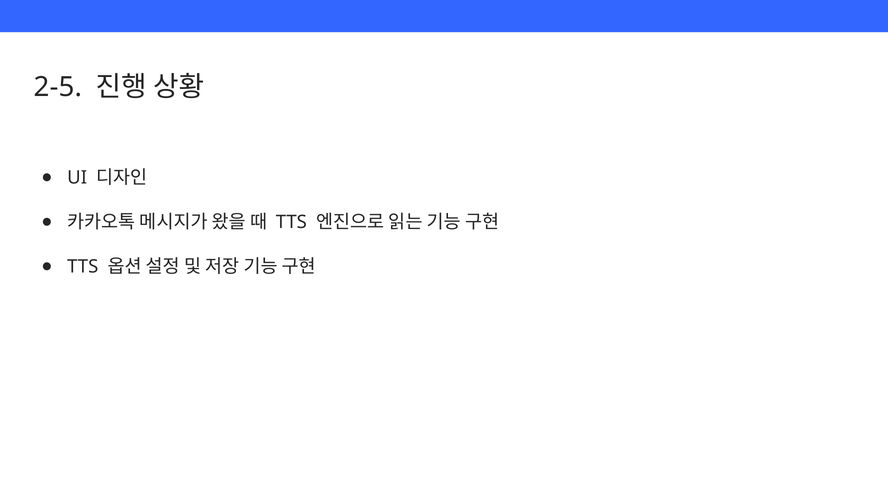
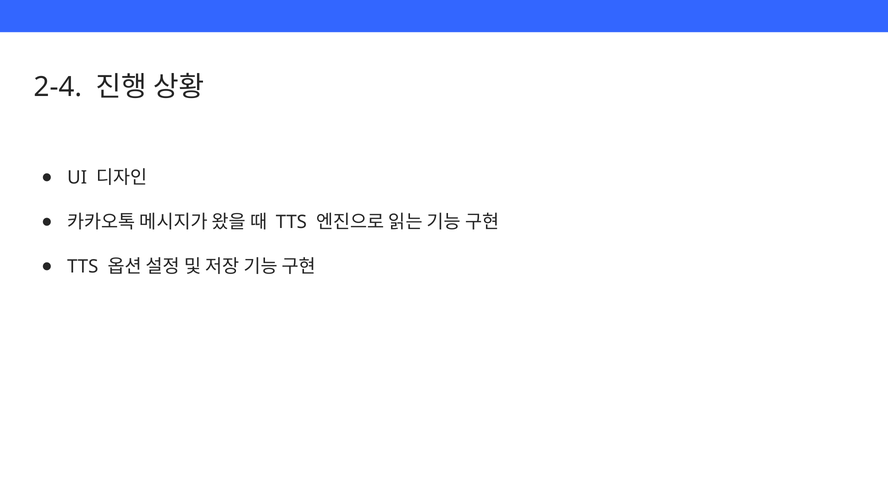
2-5: 2-5 -> 2-4
